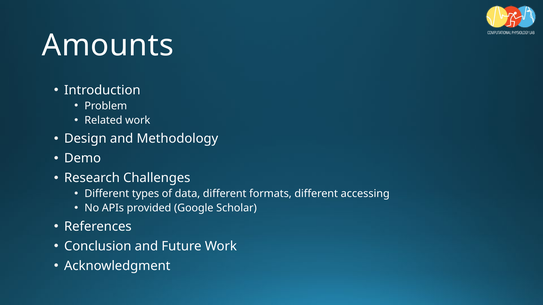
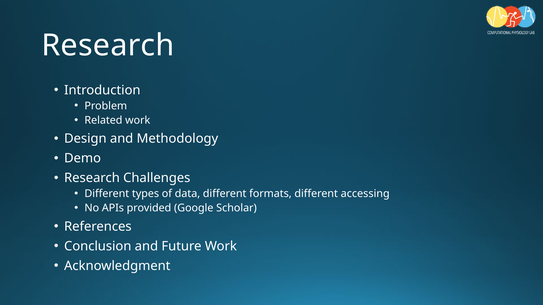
Amounts at (108, 46): Amounts -> Research
